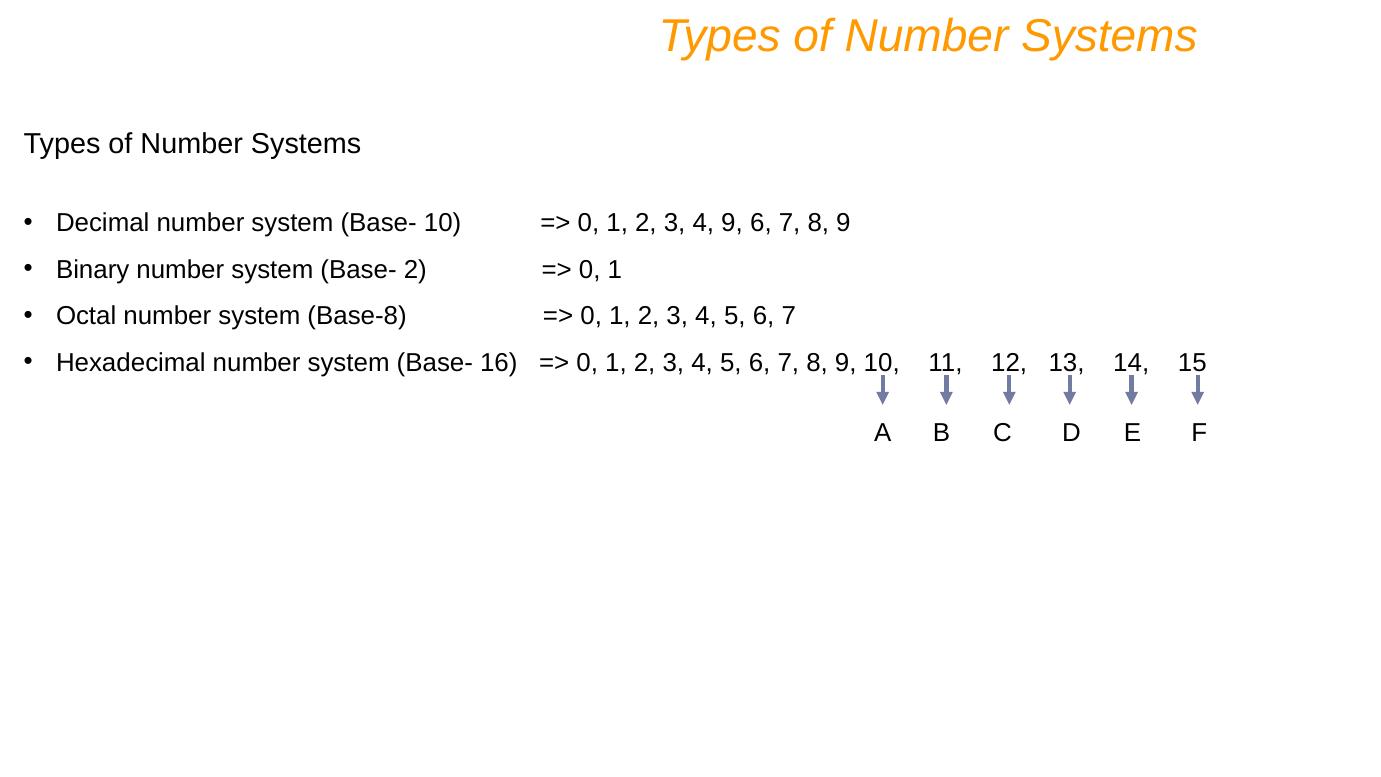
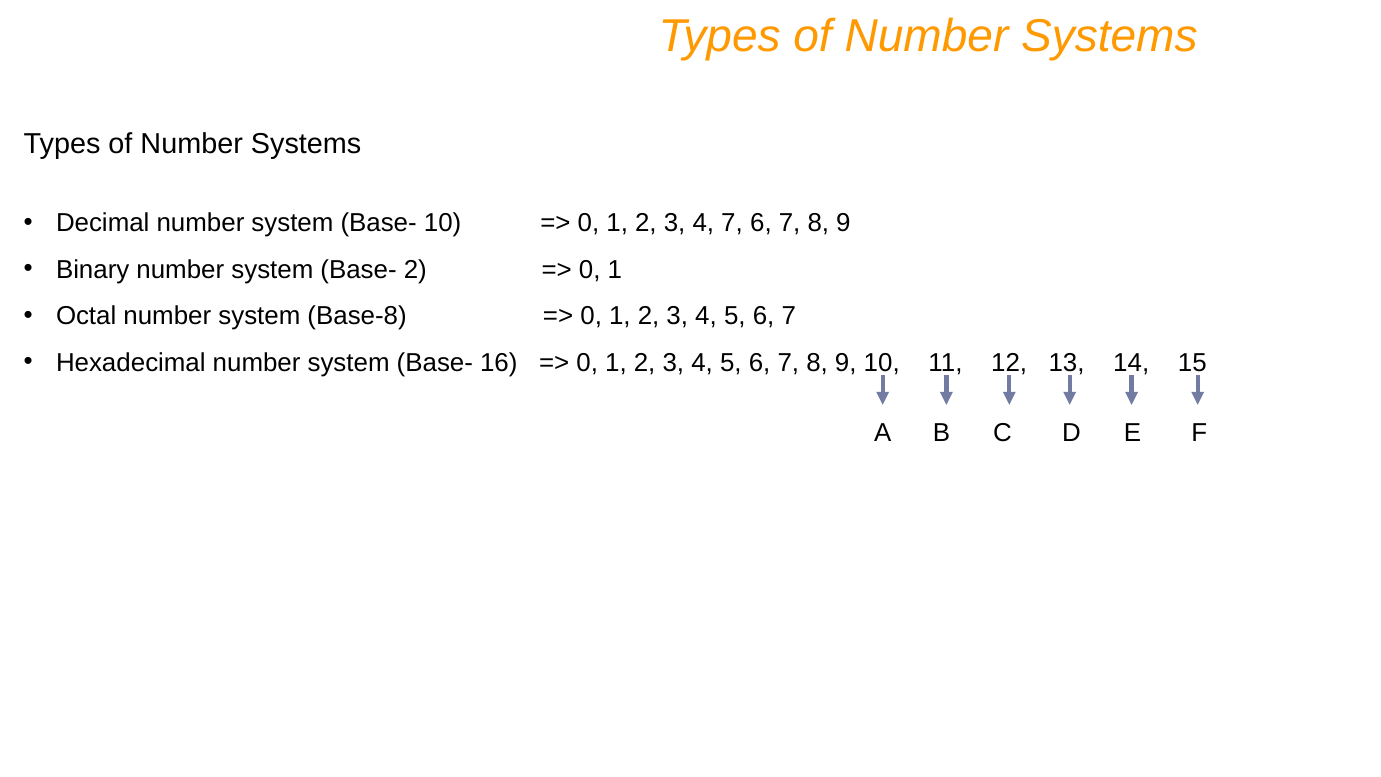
4 9: 9 -> 7
